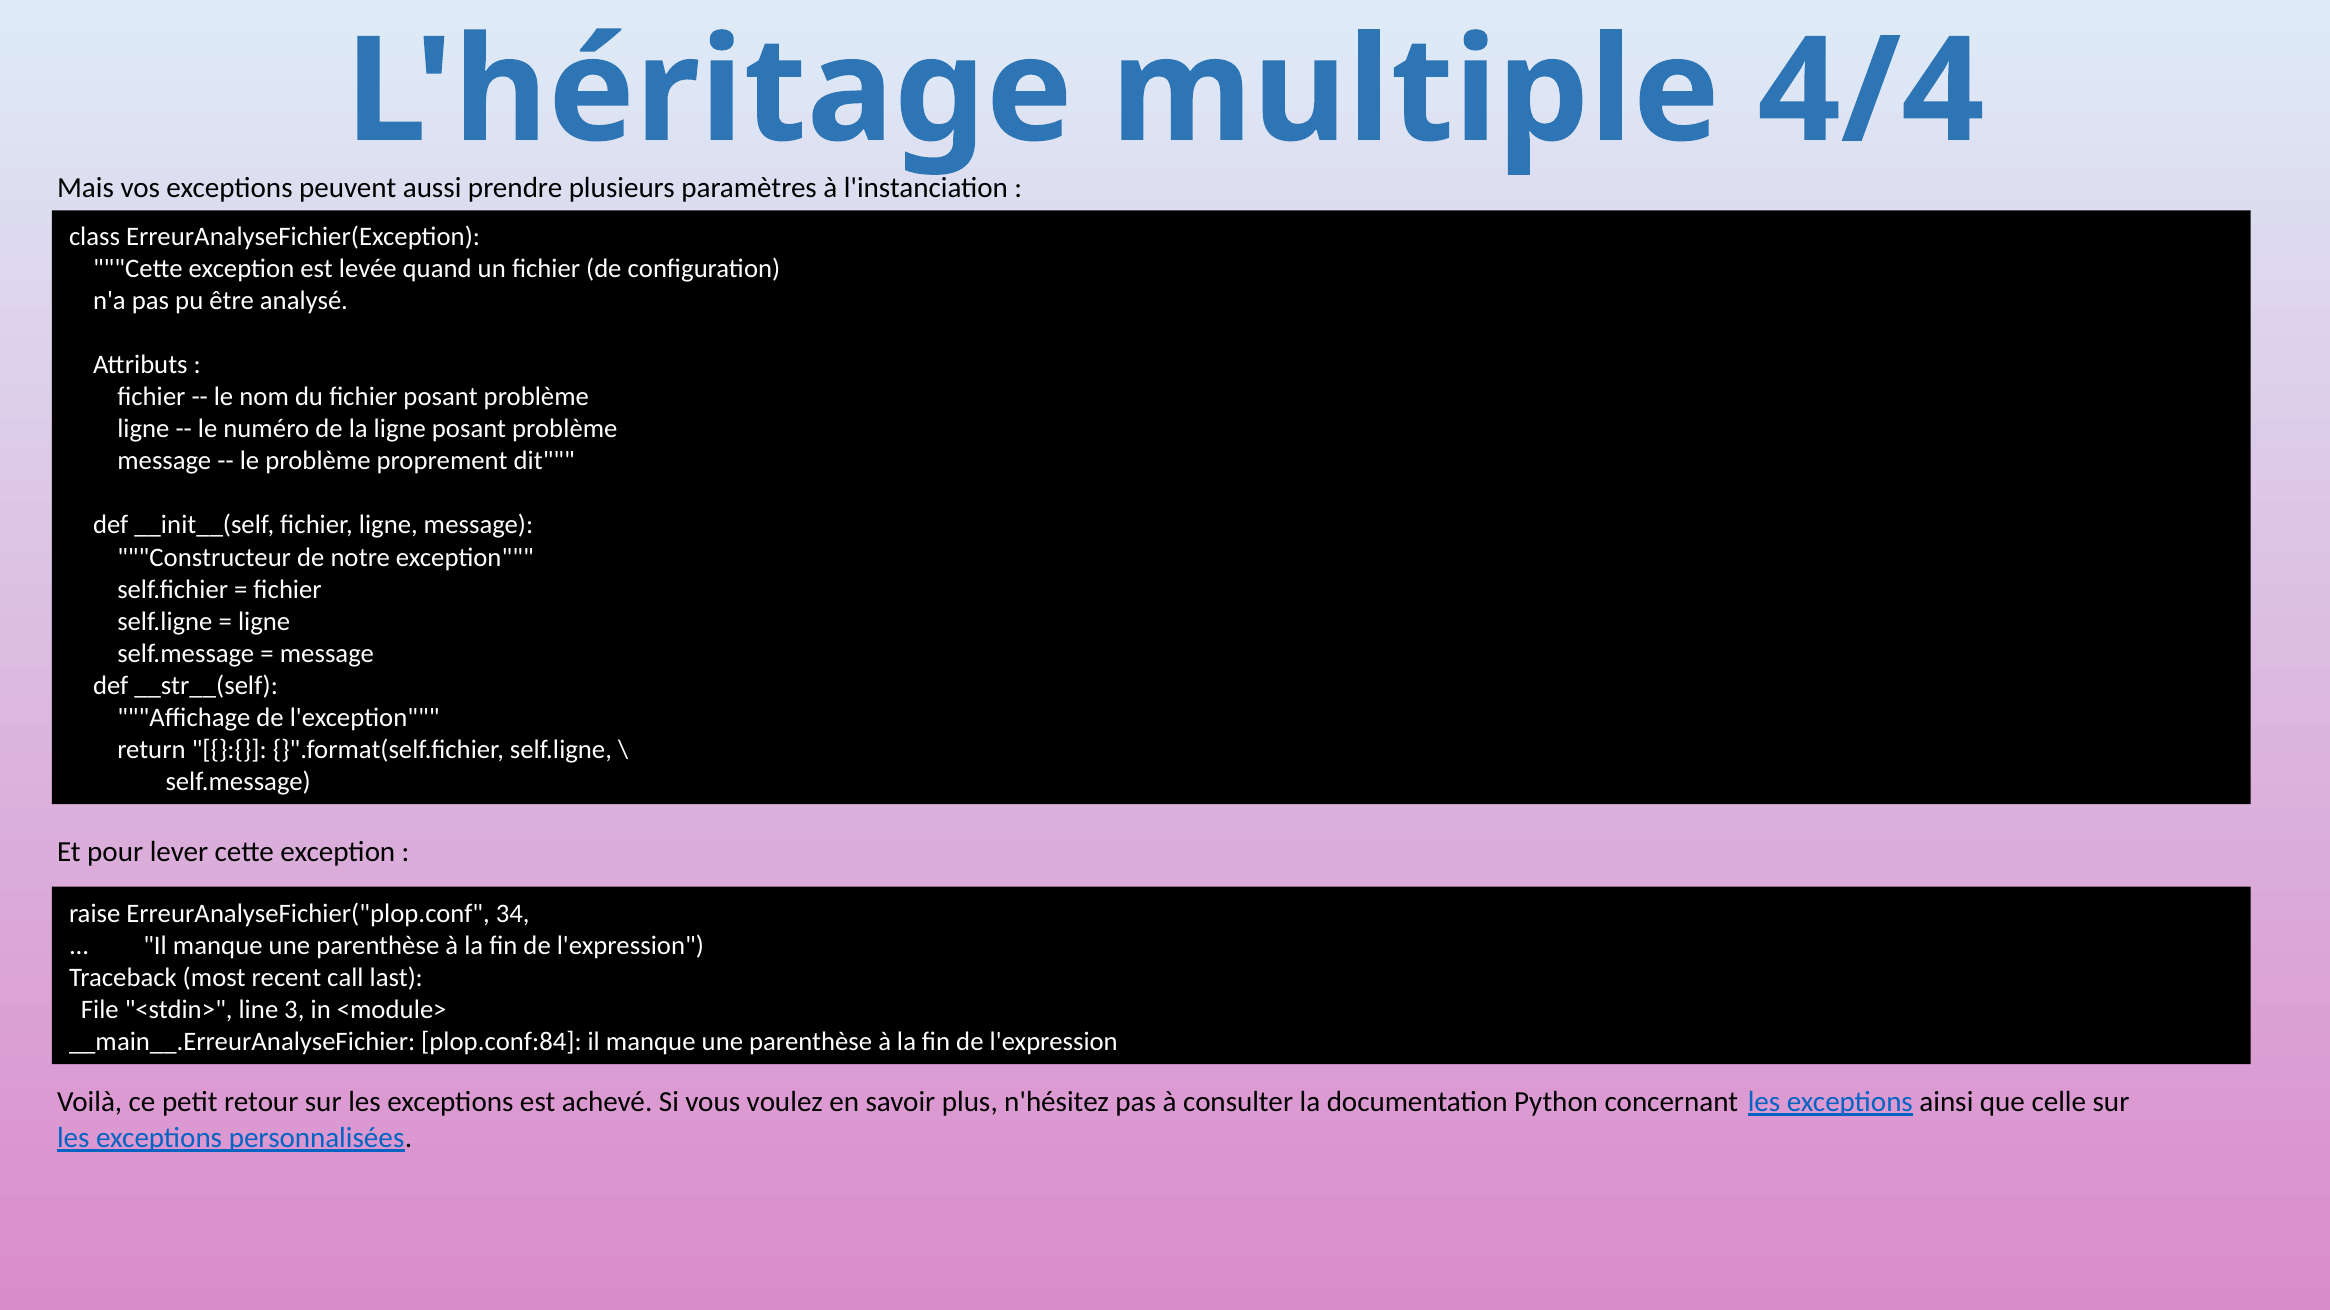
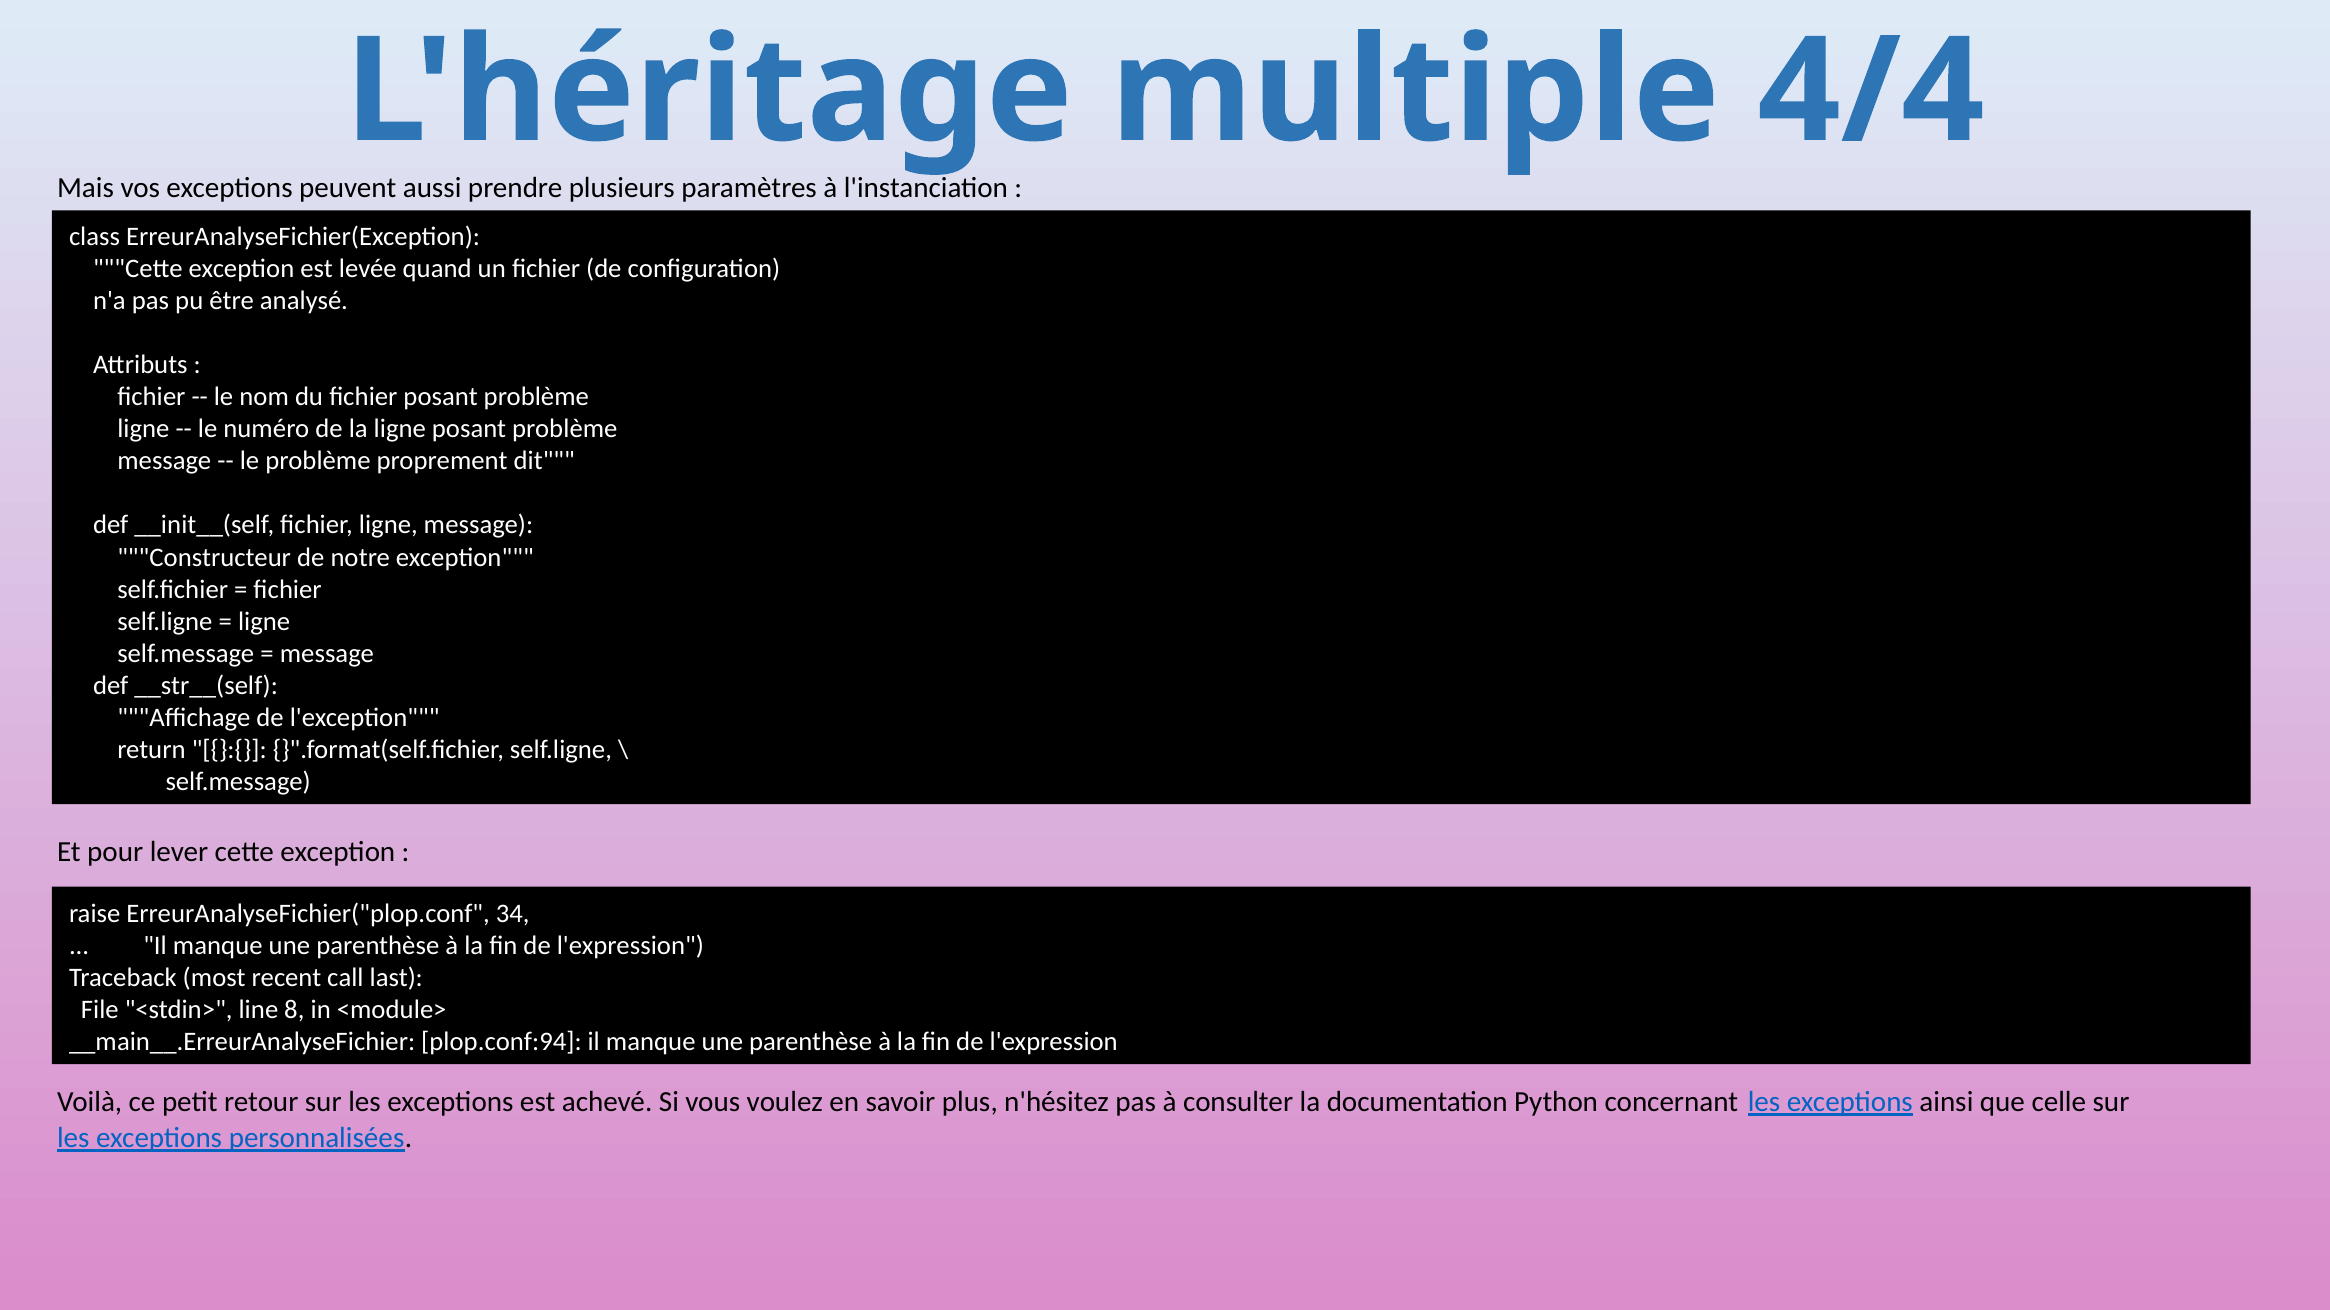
3: 3 -> 8
plop.conf:84: plop.conf:84 -> plop.conf:94
